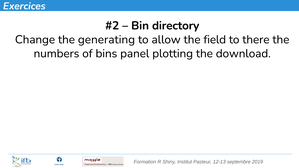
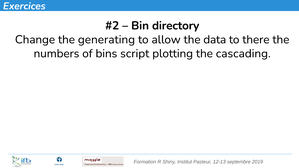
field: field -> data
panel: panel -> script
download: download -> cascading
